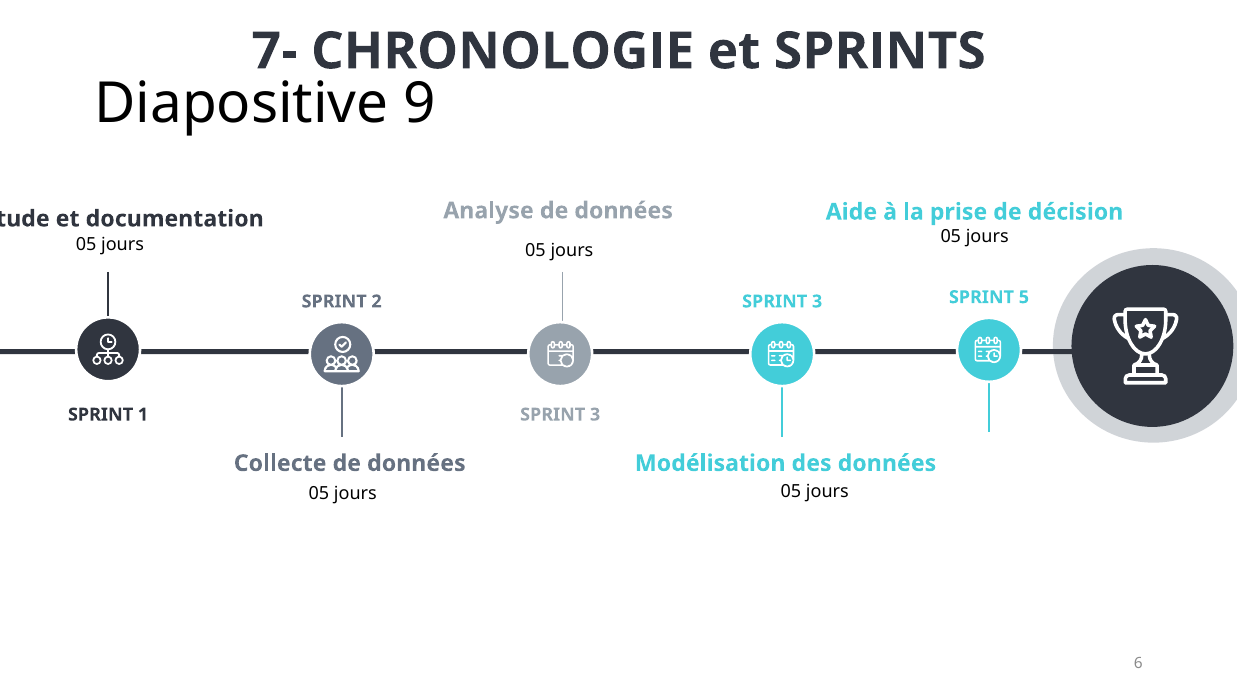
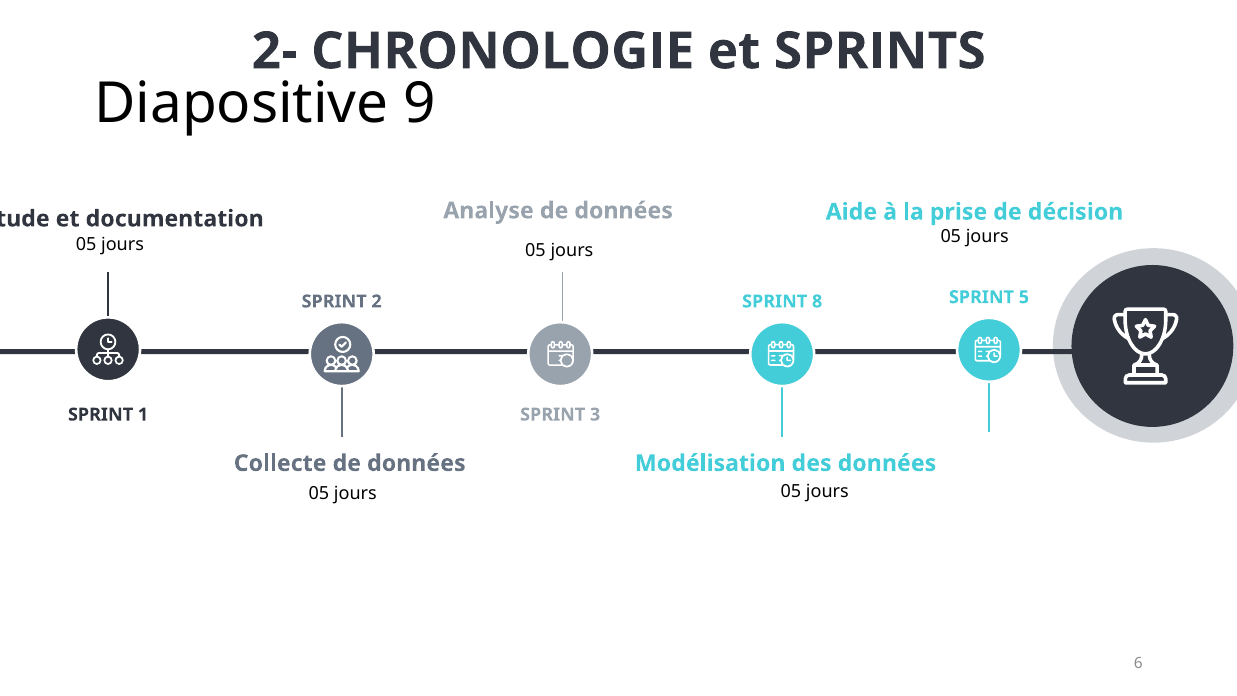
7-: 7- -> 2-
3 at (817, 301): 3 -> 8
